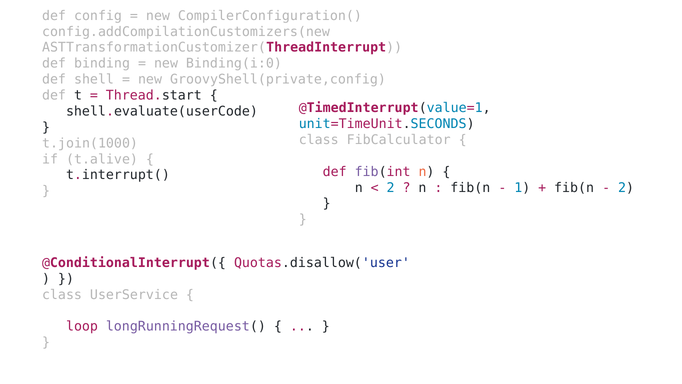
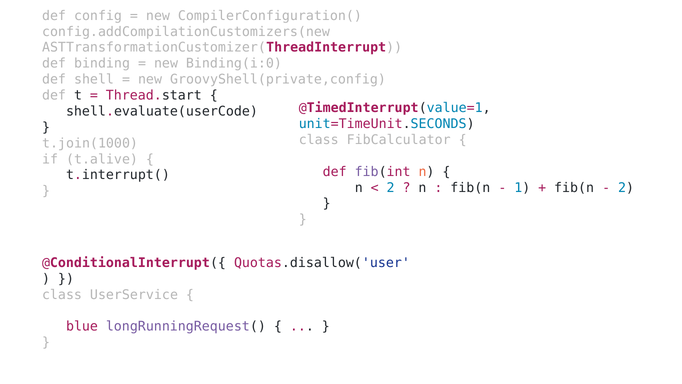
loop: loop -> blue
